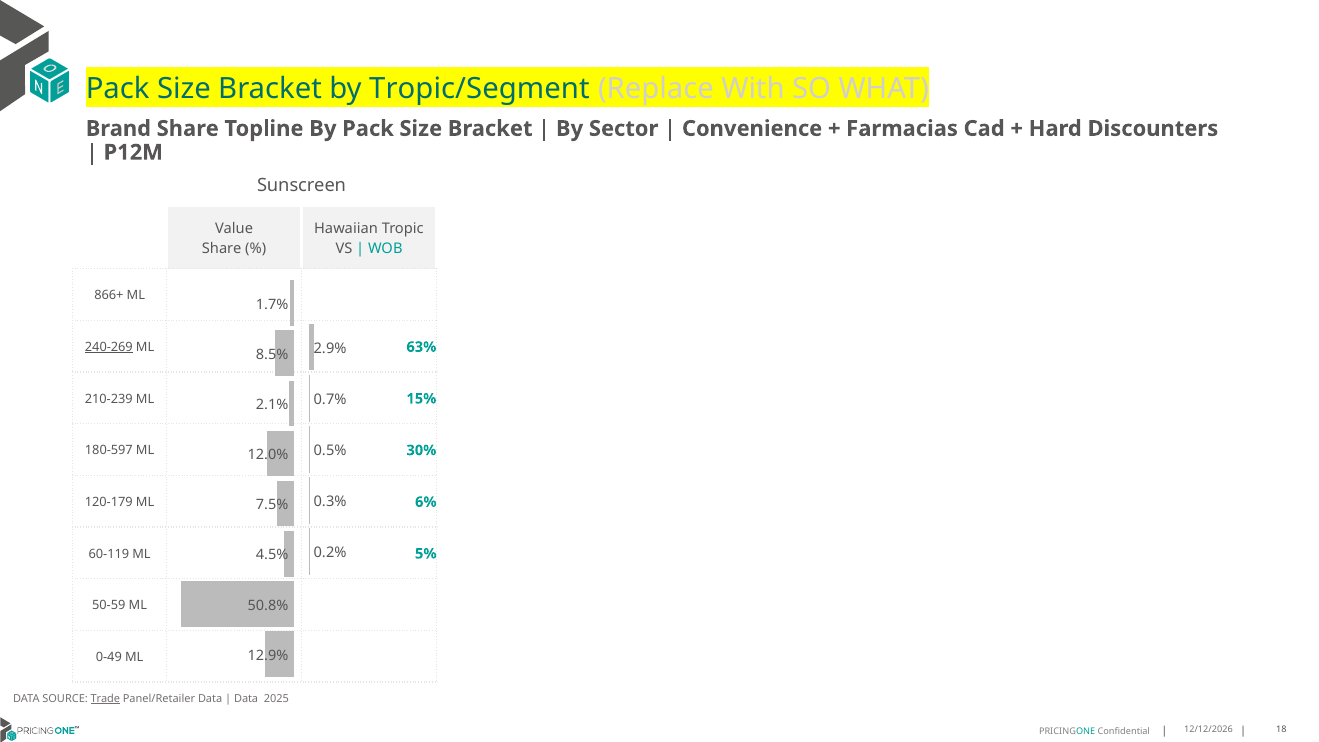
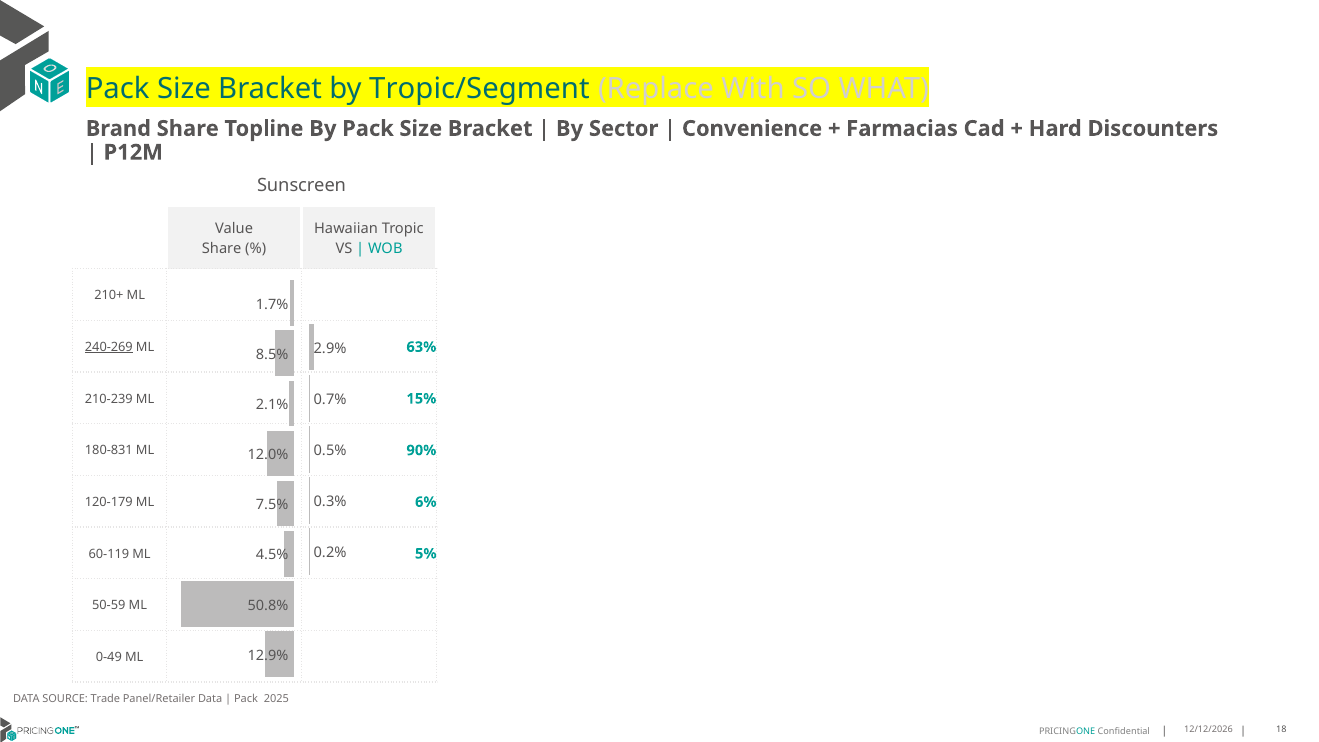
866+: 866+ -> 210+
180-597: 180-597 -> 180-831
30%: 30% -> 90%
Trade underline: present -> none
Data at (246, 699): Data -> Pack
